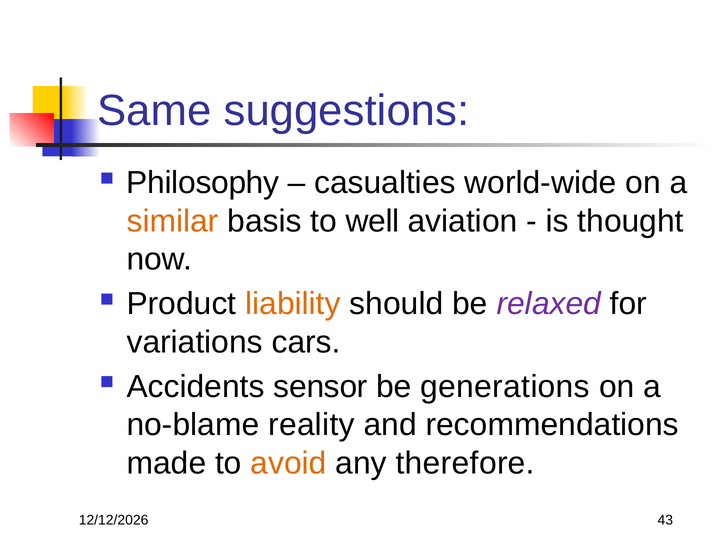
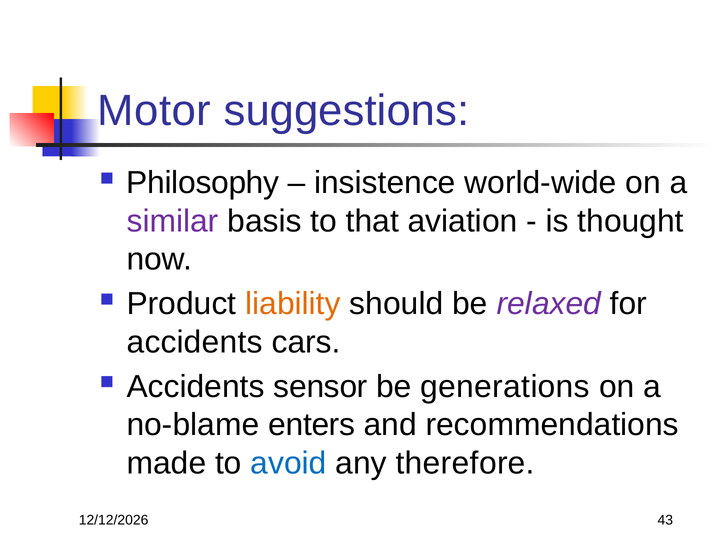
Same: Same -> Motor
casualties: casualties -> insistence
similar colour: orange -> purple
well: well -> that
variations at (195, 342): variations -> accidents
reality: reality -> enters
avoid colour: orange -> blue
